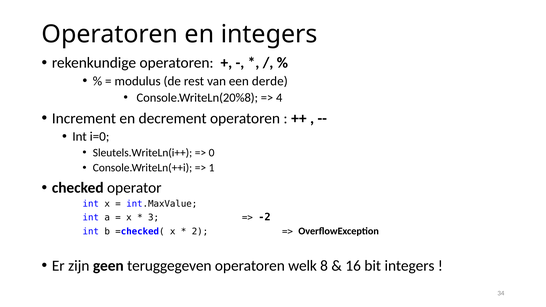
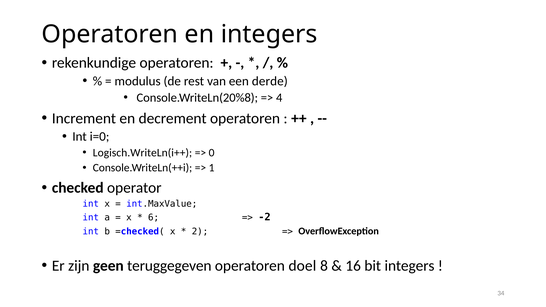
Sleutels.WriteLn(i++: Sleutels.WriteLn(i++ -> Logisch.WriteLn(i++
3: 3 -> 6
welk: welk -> doel
